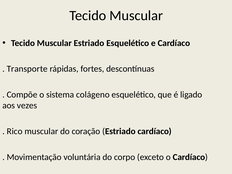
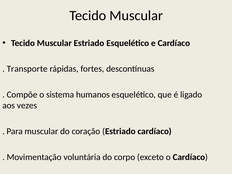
colágeno: colágeno -> humanos
Rico: Rico -> Para
